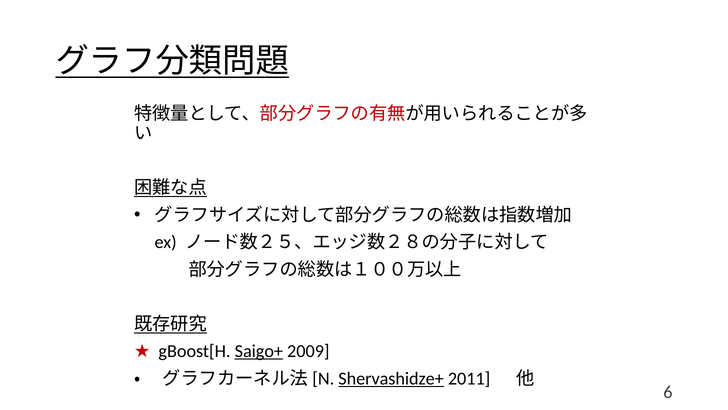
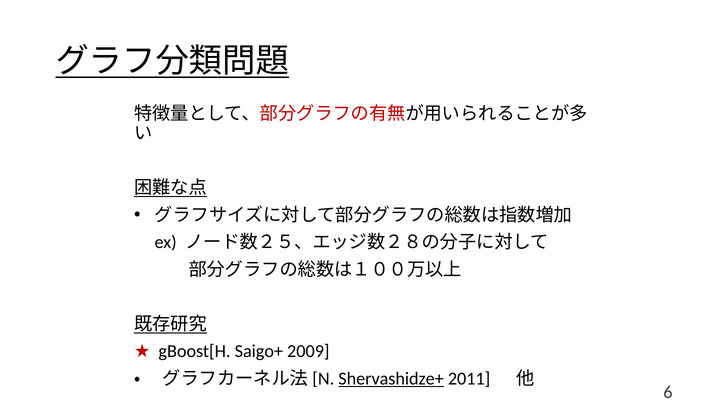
Saigo+ underline: present -> none
